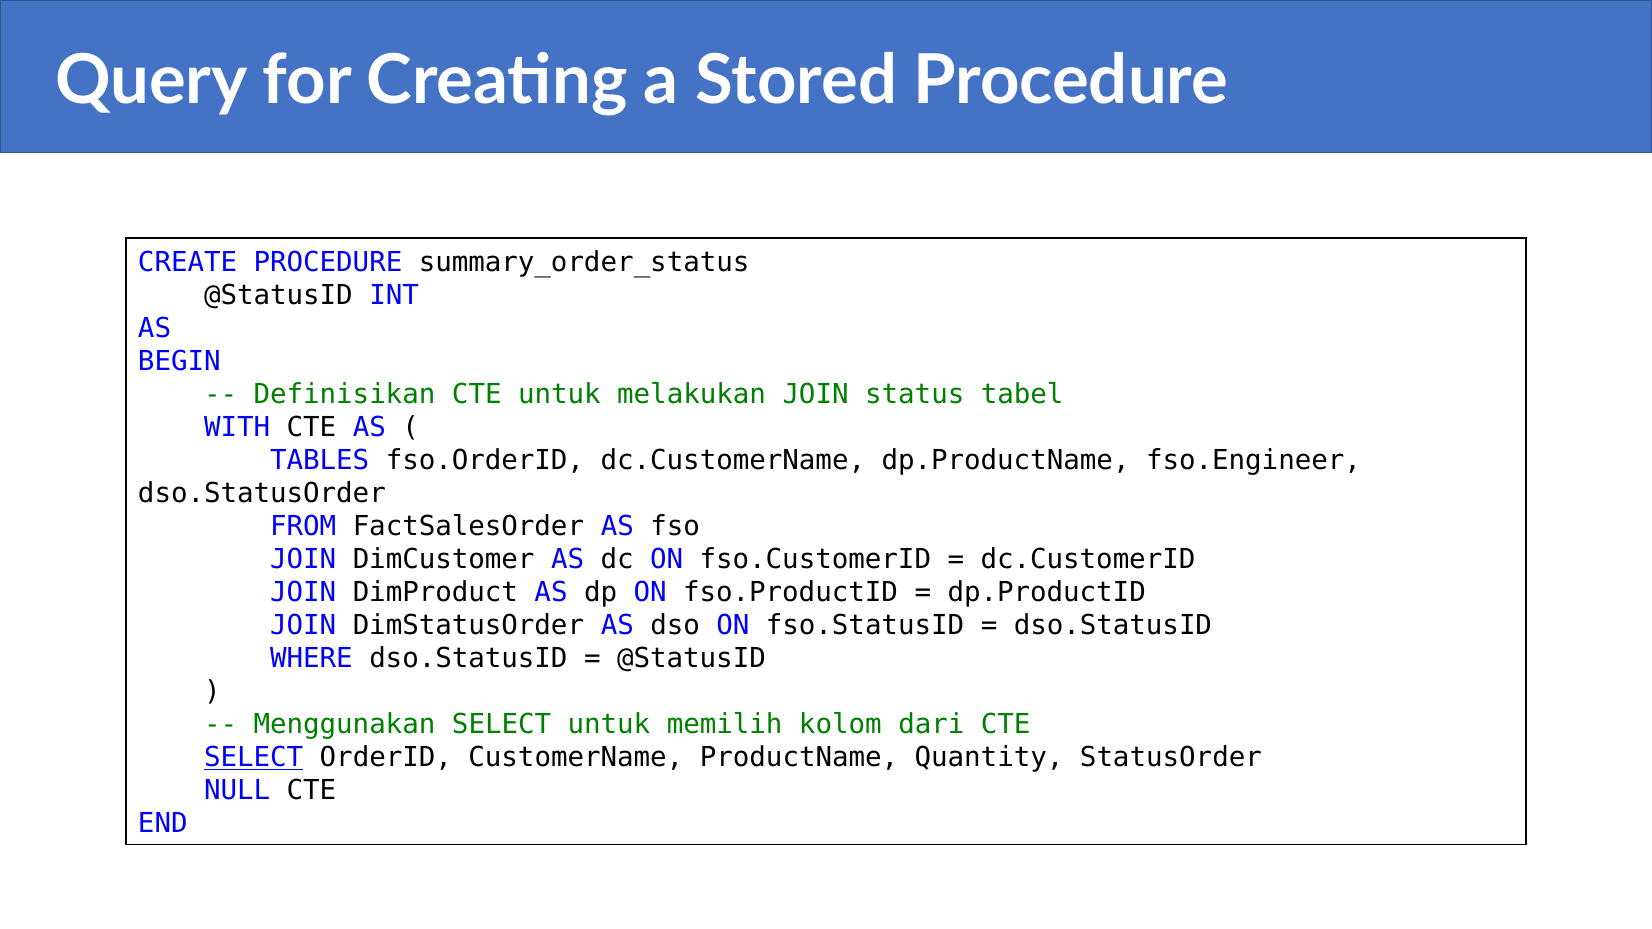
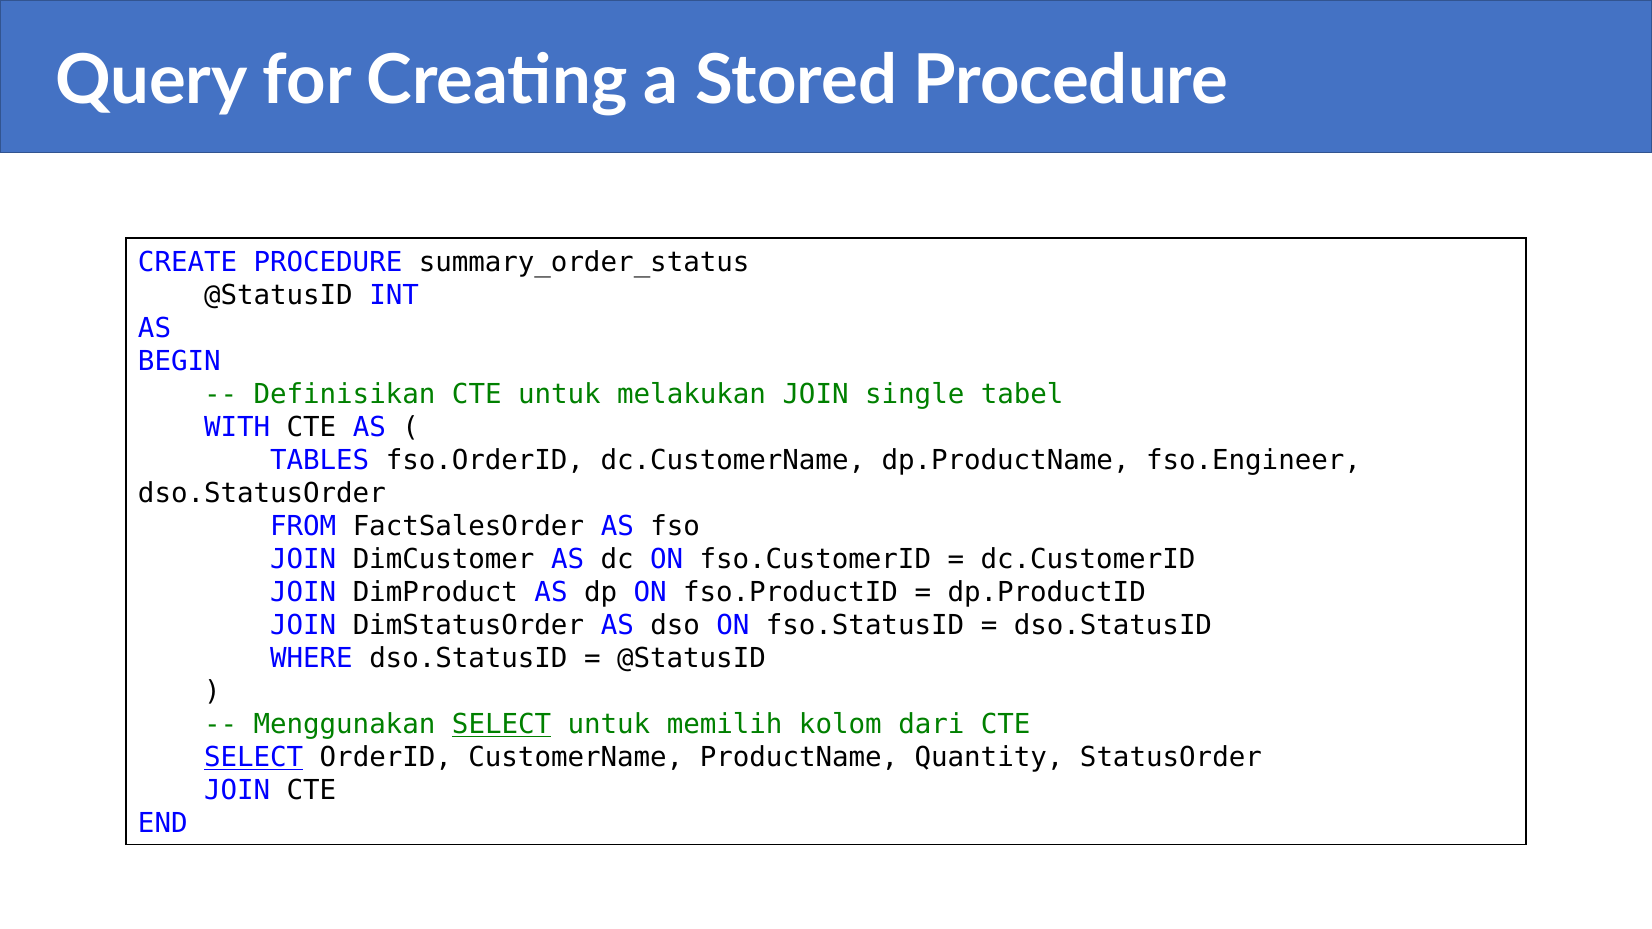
status: status -> single
SELECT at (502, 725) underline: none -> present
NULL at (237, 791): NULL -> JOIN
